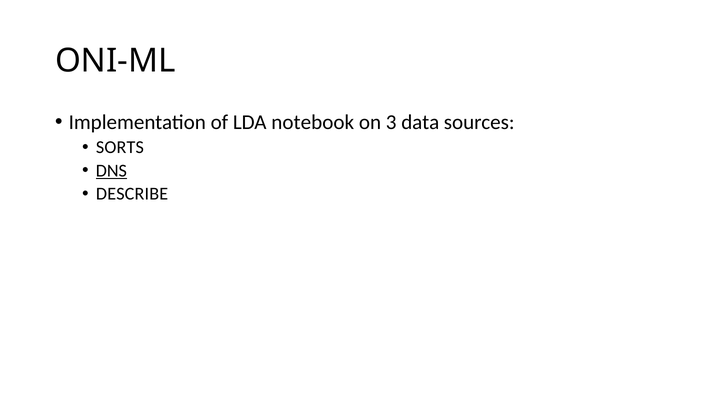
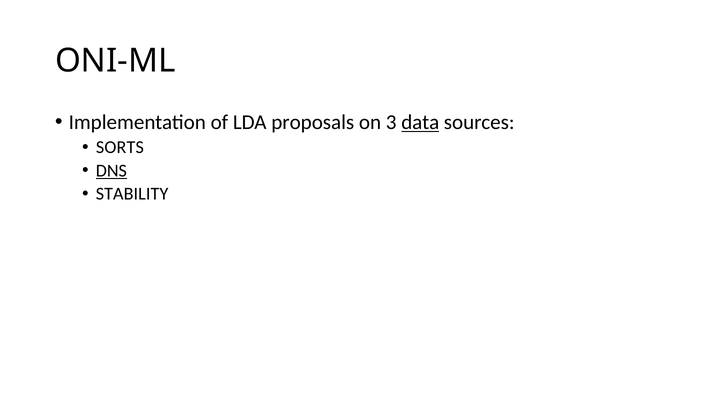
notebook: notebook -> proposals
data underline: none -> present
DESCRIBE: DESCRIBE -> STABILITY
